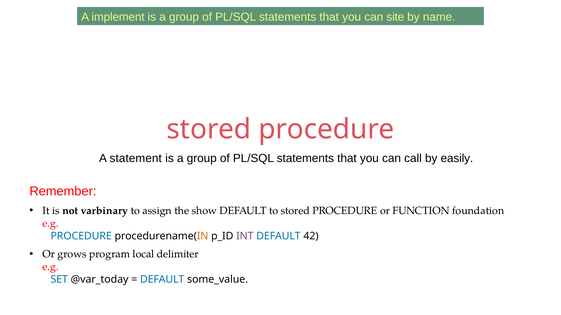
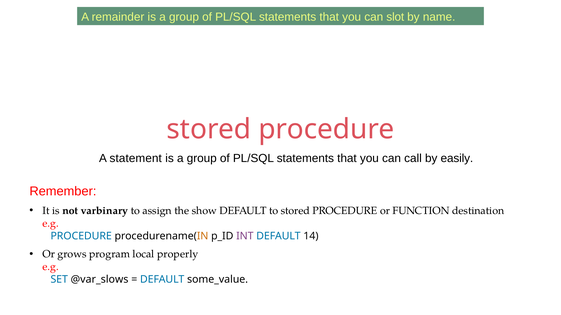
implement: implement -> remainder
site: site -> slot
foundation: foundation -> destination
42: 42 -> 14
delimiter: delimiter -> properly
@var_today: @var_today -> @var_slows
